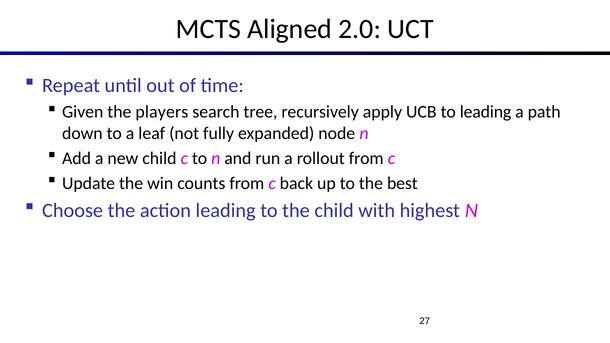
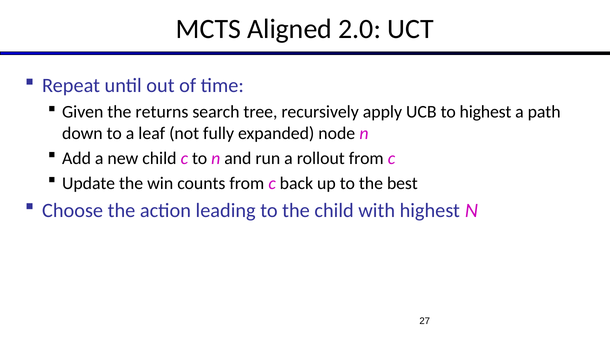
players: players -> returns
to leading: leading -> highest
